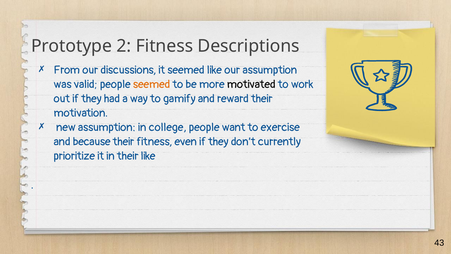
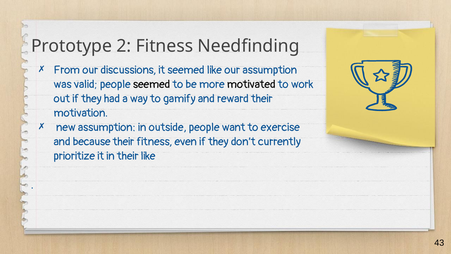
Descriptions: Descriptions -> Needfinding
seemed at (152, 84) colour: orange -> black
college: college -> outside
